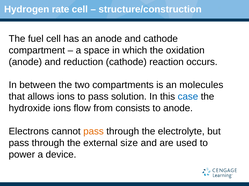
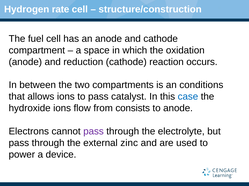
molecules: molecules -> conditions
solution: solution -> catalyst
pass at (93, 132) colour: orange -> purple
size: size -> zinc
